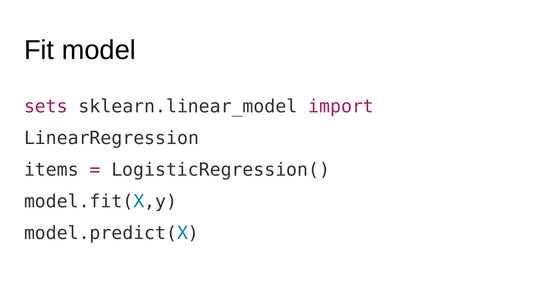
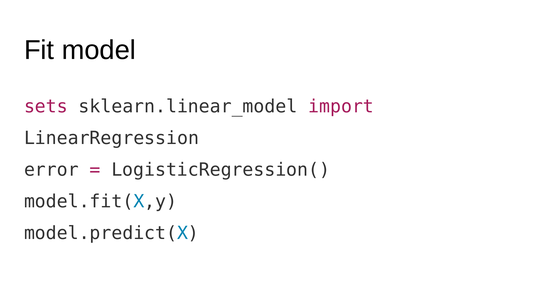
items: items -> error
